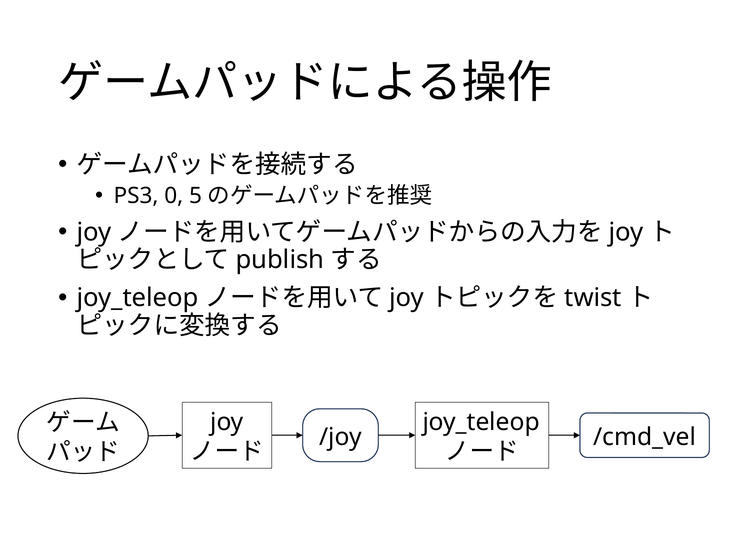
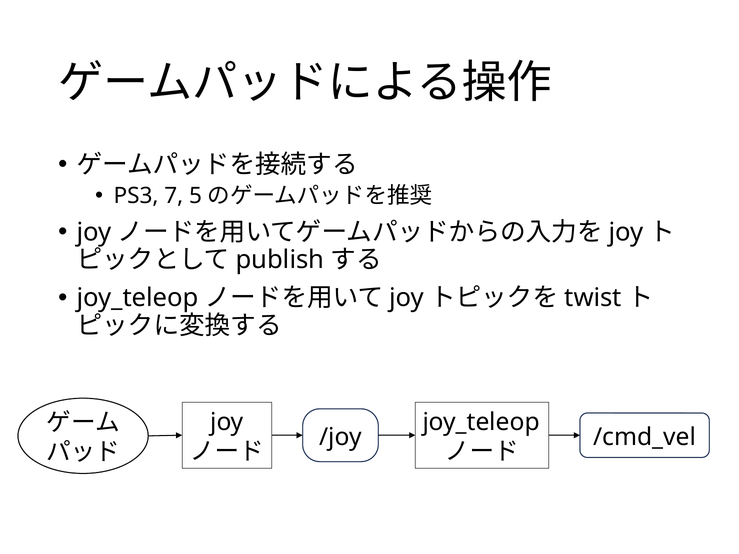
0: 0 -> 7
